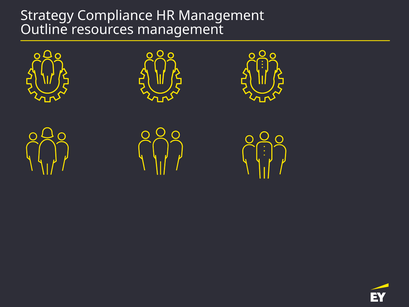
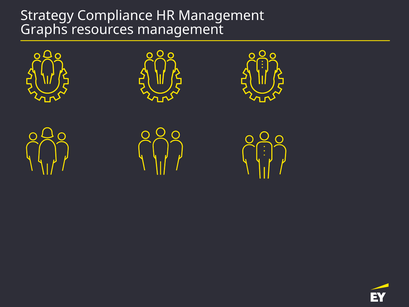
Outline: Outline -> Graphs
